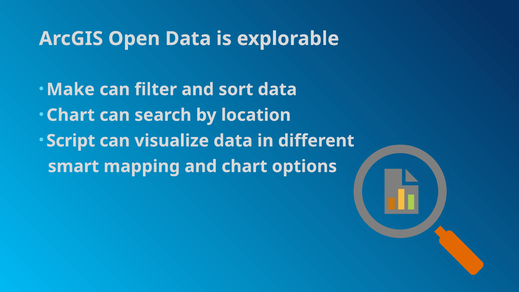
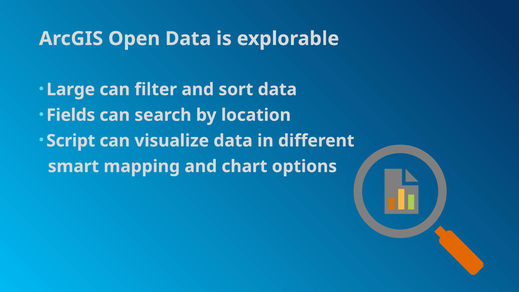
Make: Make -> Large
Chart at (71, 115): Chart -> Fields
